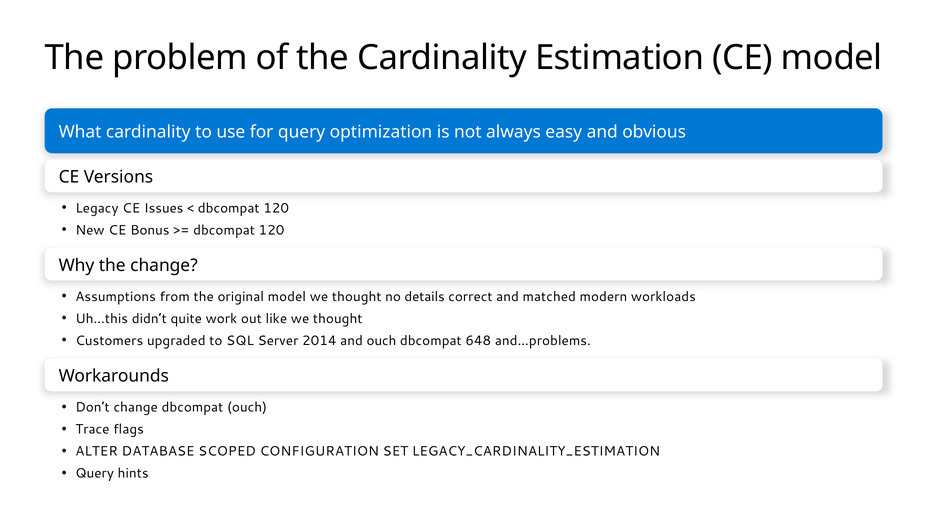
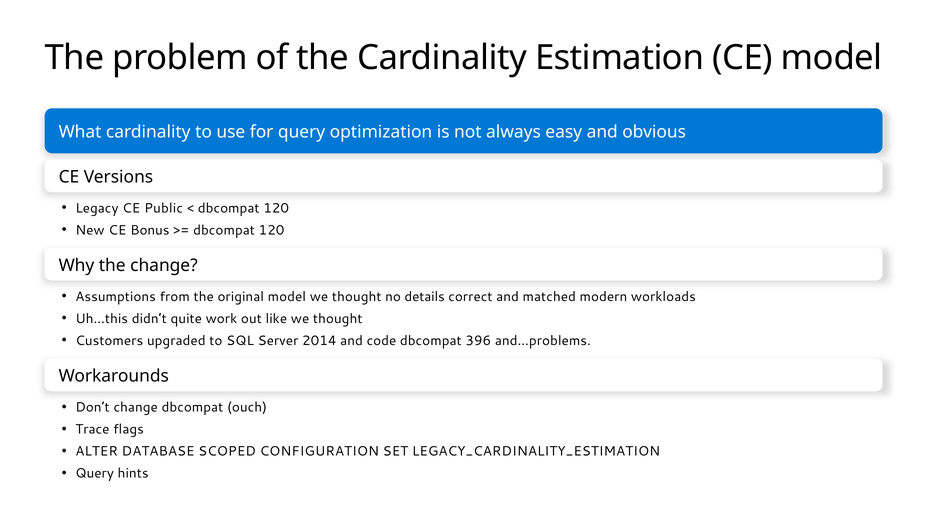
Issues: Issues -> Public
and ouch: ouch -> code
648: 648 -> 396
